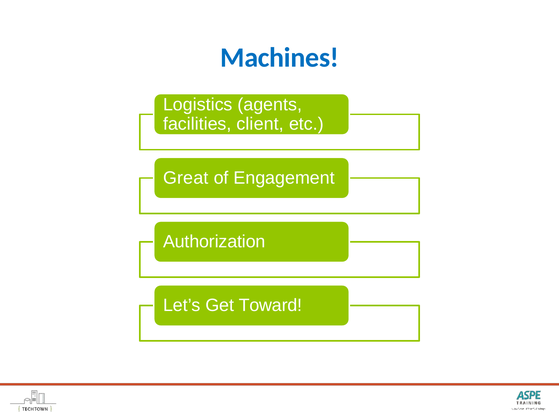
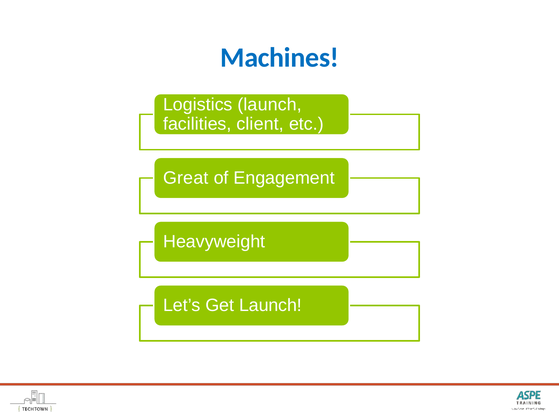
Logistics agents: agents -> launch
Authorization: Authorization -> Heavyweight
Get Toward: Toward -> Launch
